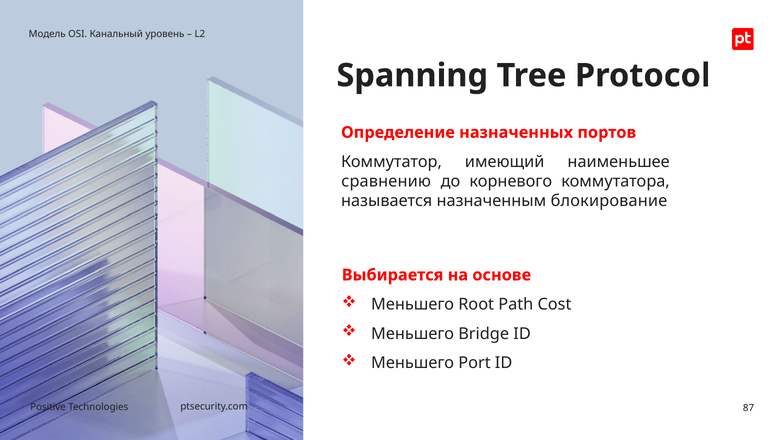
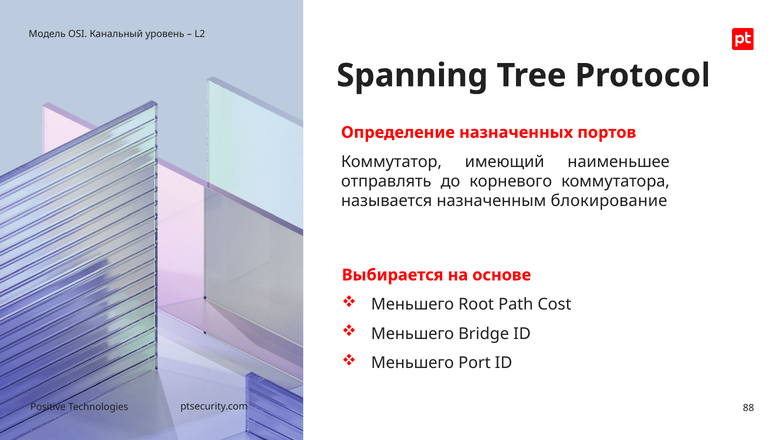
сравнению: сравнению -> отправлять
87: 87 -> 88
